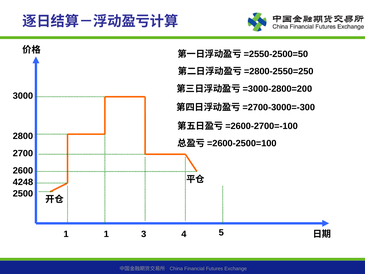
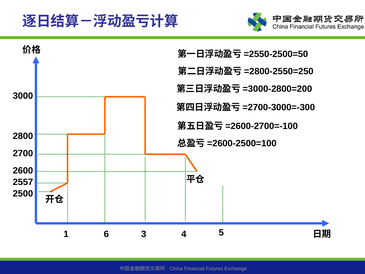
4248: 4248 -> 2557
1 1: 1 -> 6
